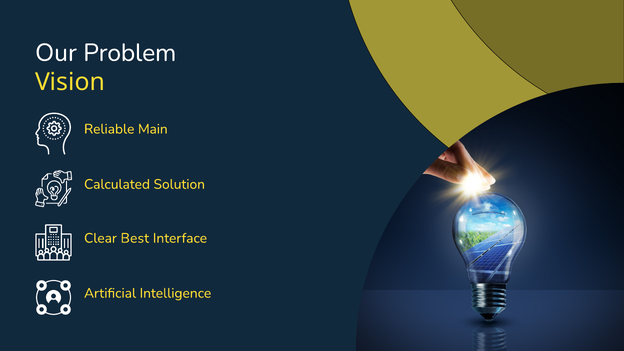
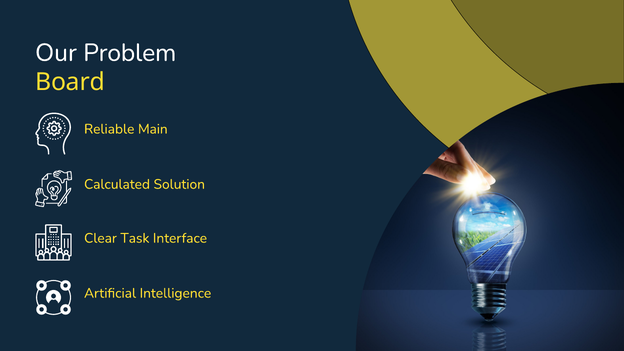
Vision: Vision -> Board
Best: Best -> Task
